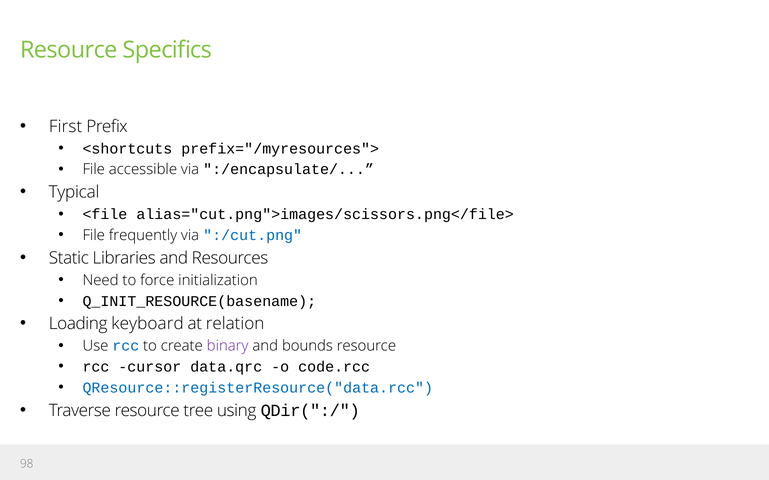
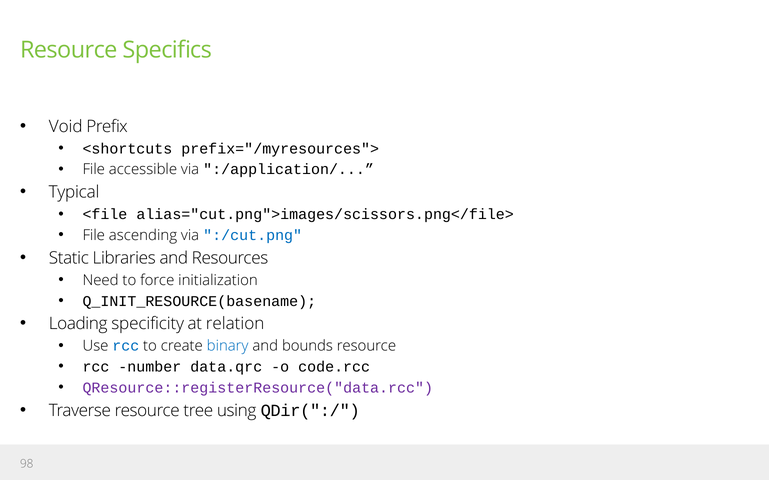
First: First -> Void
:/encapsulate/: :/encapsulate/ -> :/application/
frequently: frequently -> ascending
keyboard: keyboard -> specificity
binary colour: purple -> blue
cursor: cursor -> number
QResource::registerResource("data.rcc colour: blue -> purple
